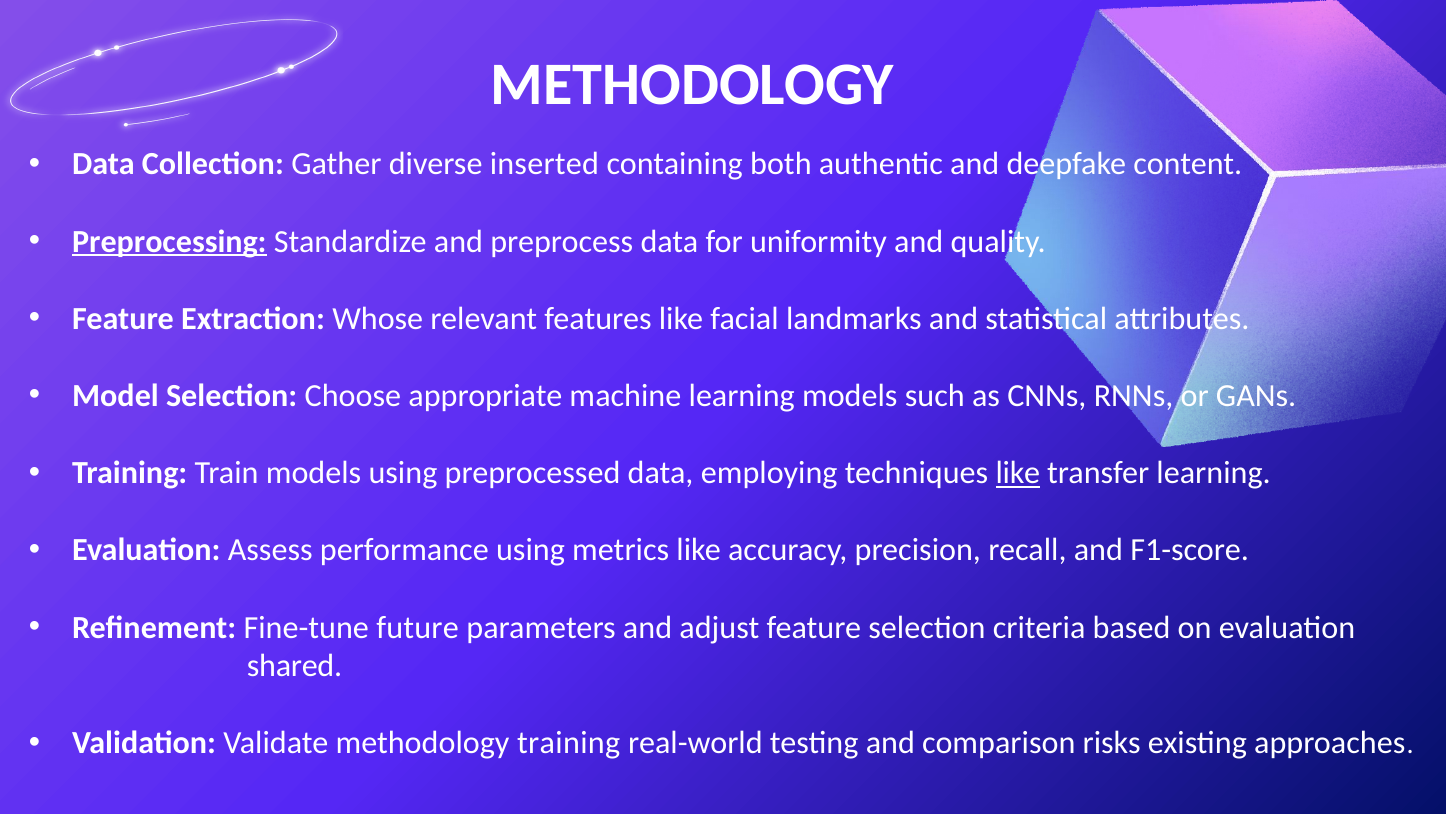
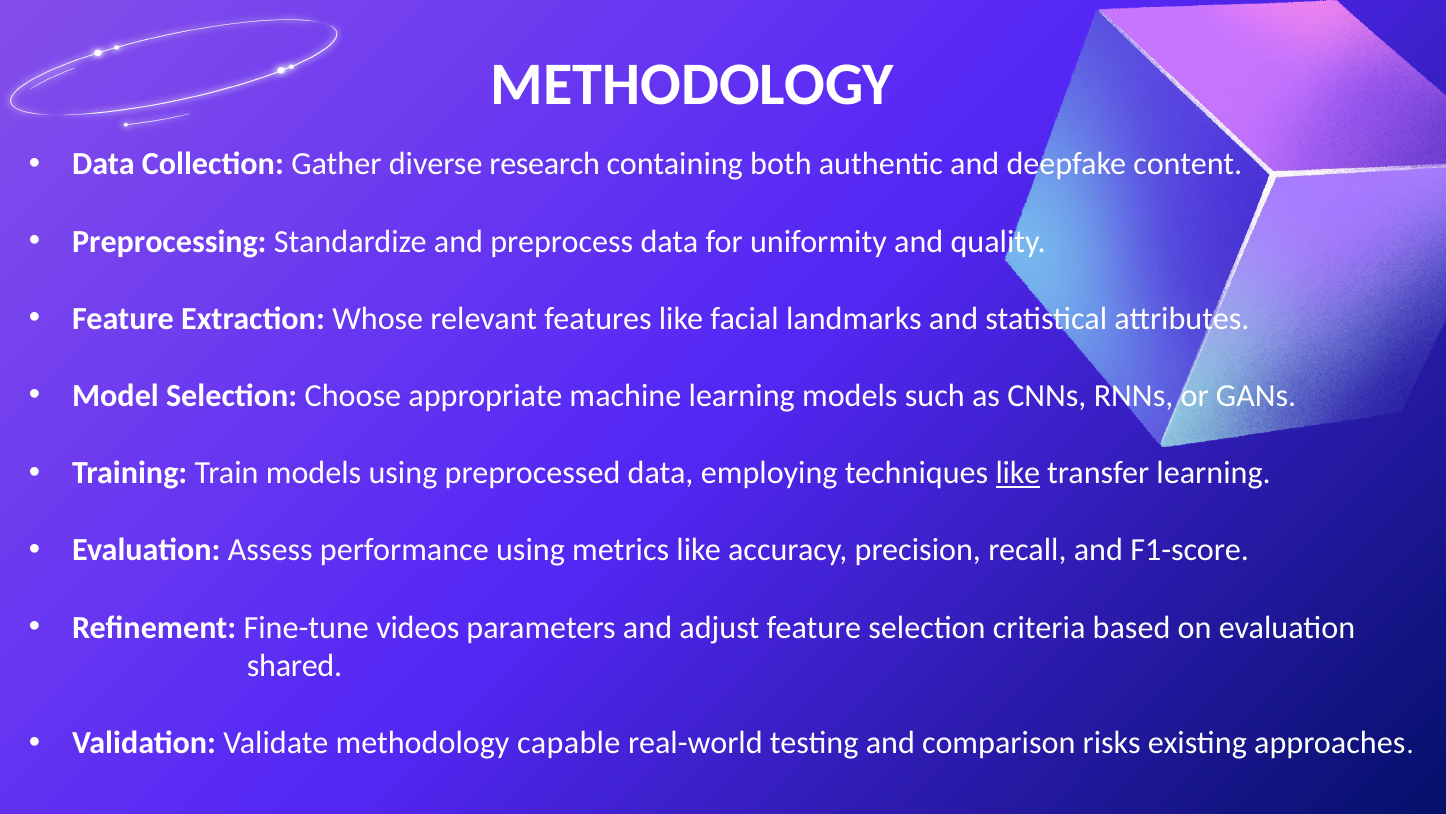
inserted: inserted -> research
Preprocessing underline: present -> none
future: future -> videos
methodology training: training -> capable
